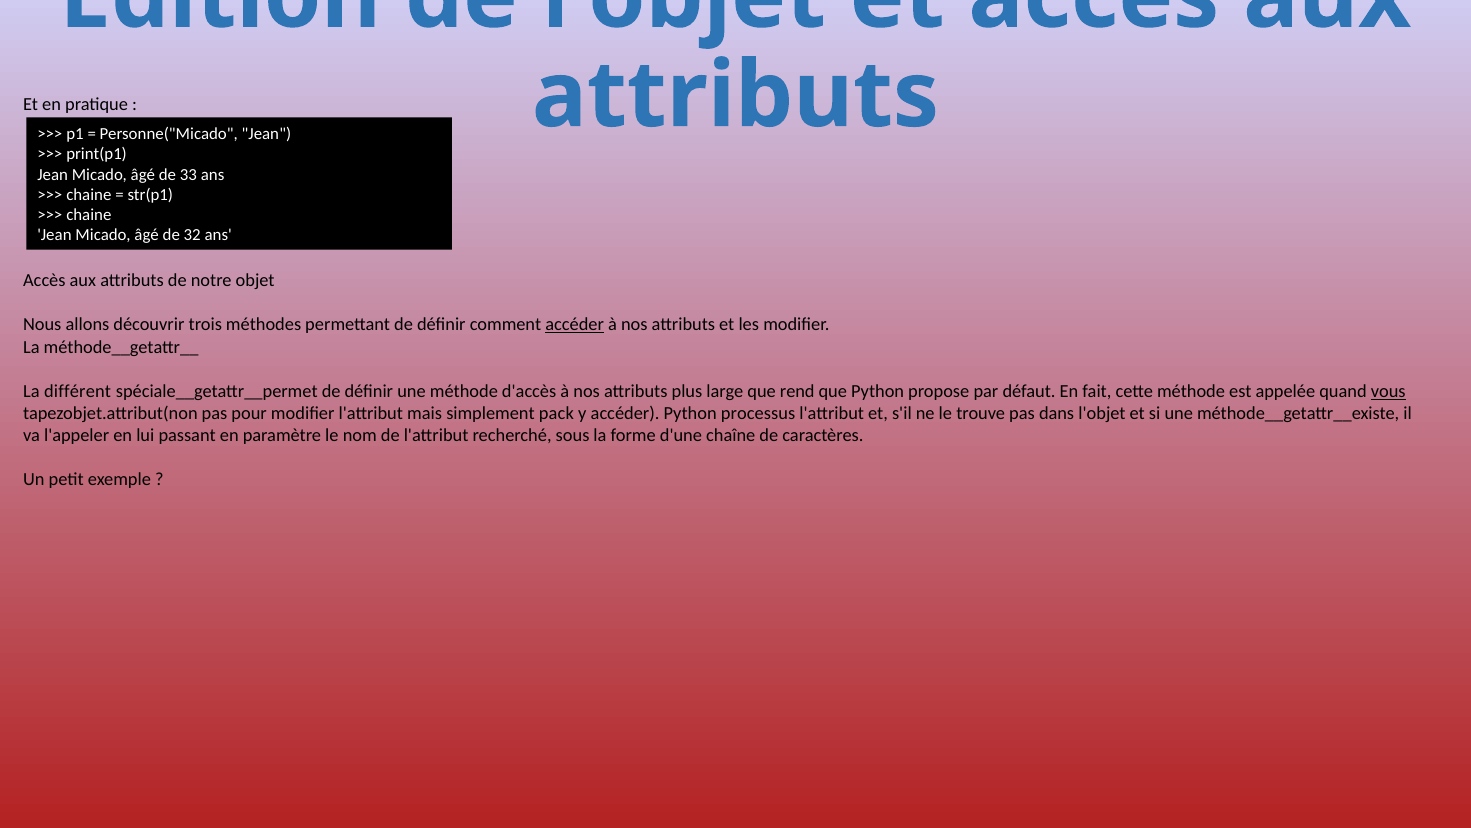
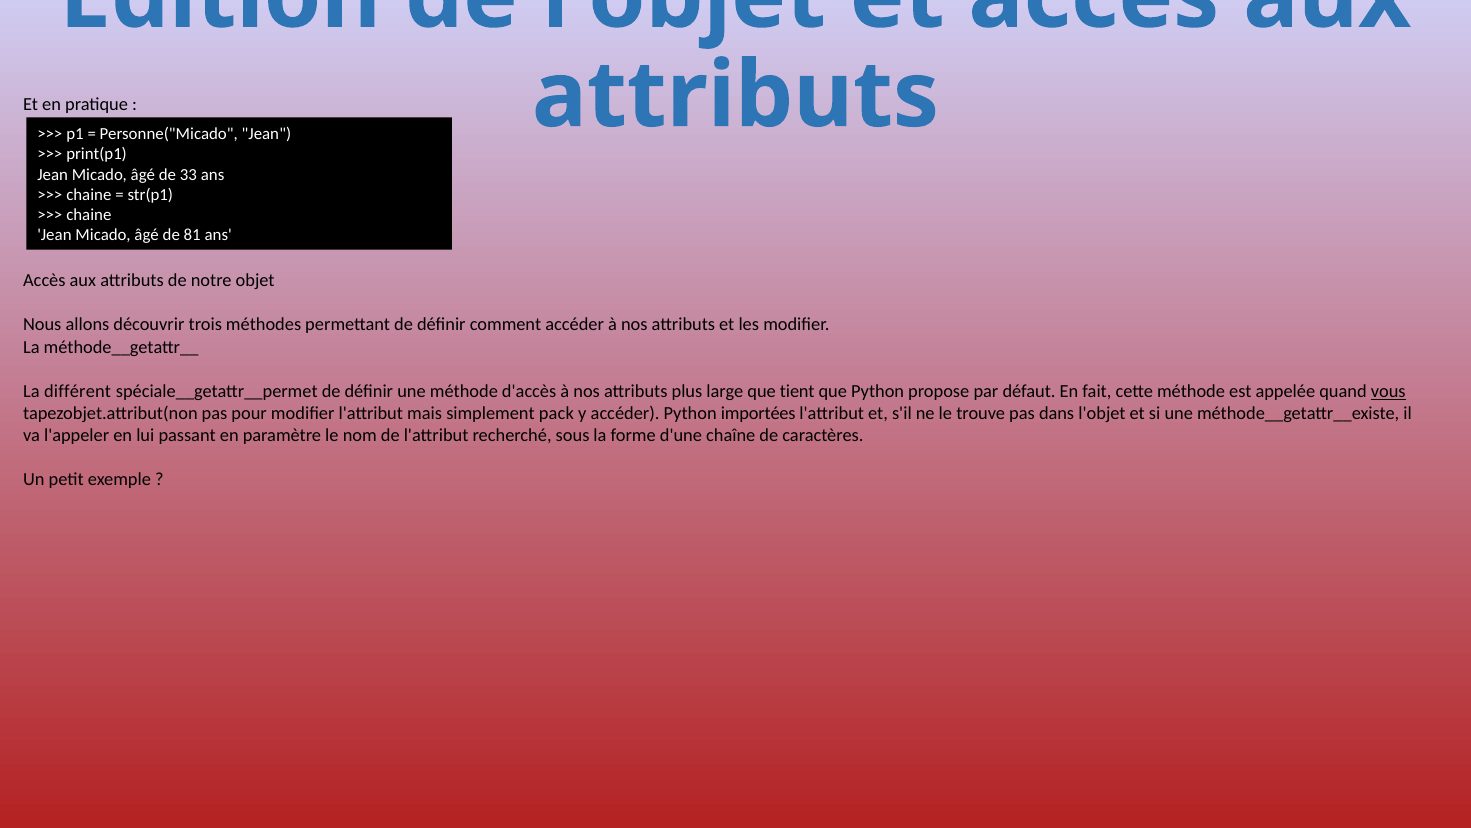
32: 32 -> 81
accéder at (575, 325) underline: present -> none
rend: rend -> tient
processus: processus -> importées
